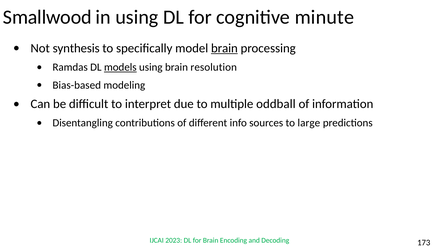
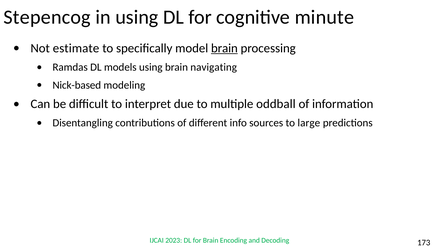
Smallwood: Smallwood -> Stepencog
synthesis: synthesis -> estimate
models underline: present -> none
resolution: resolution -> navigating
Bias-based: Bias-based -> Nick-based
